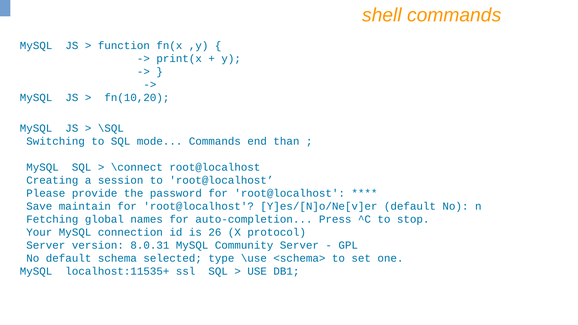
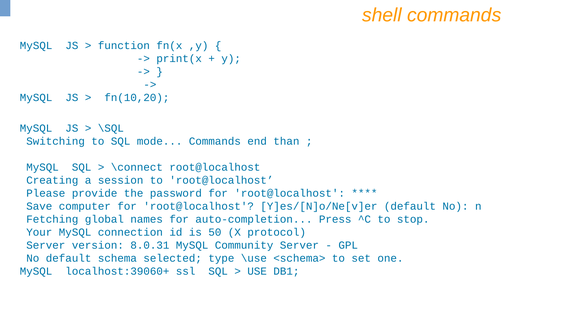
maintain: maintain -> computer
26: 26 -> 50
localhost:11535+: localhost:11535+ -> localhost:39060+
